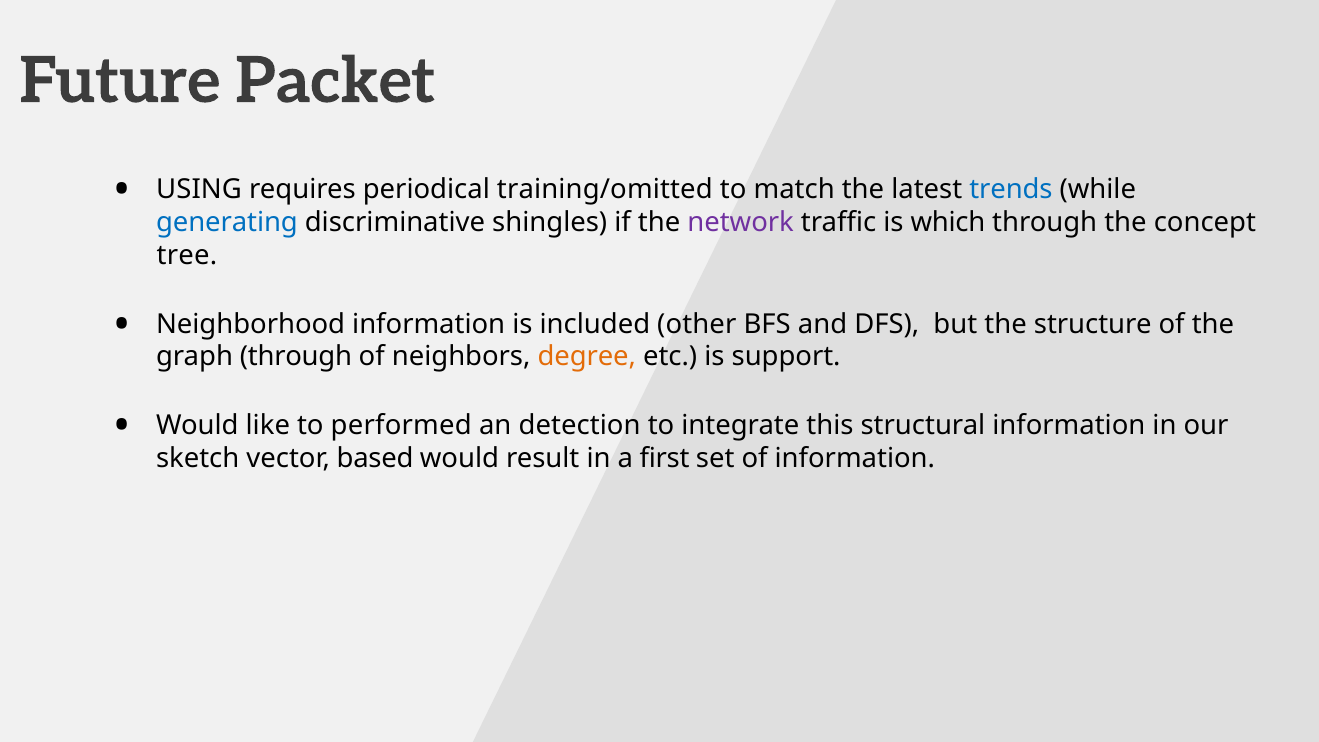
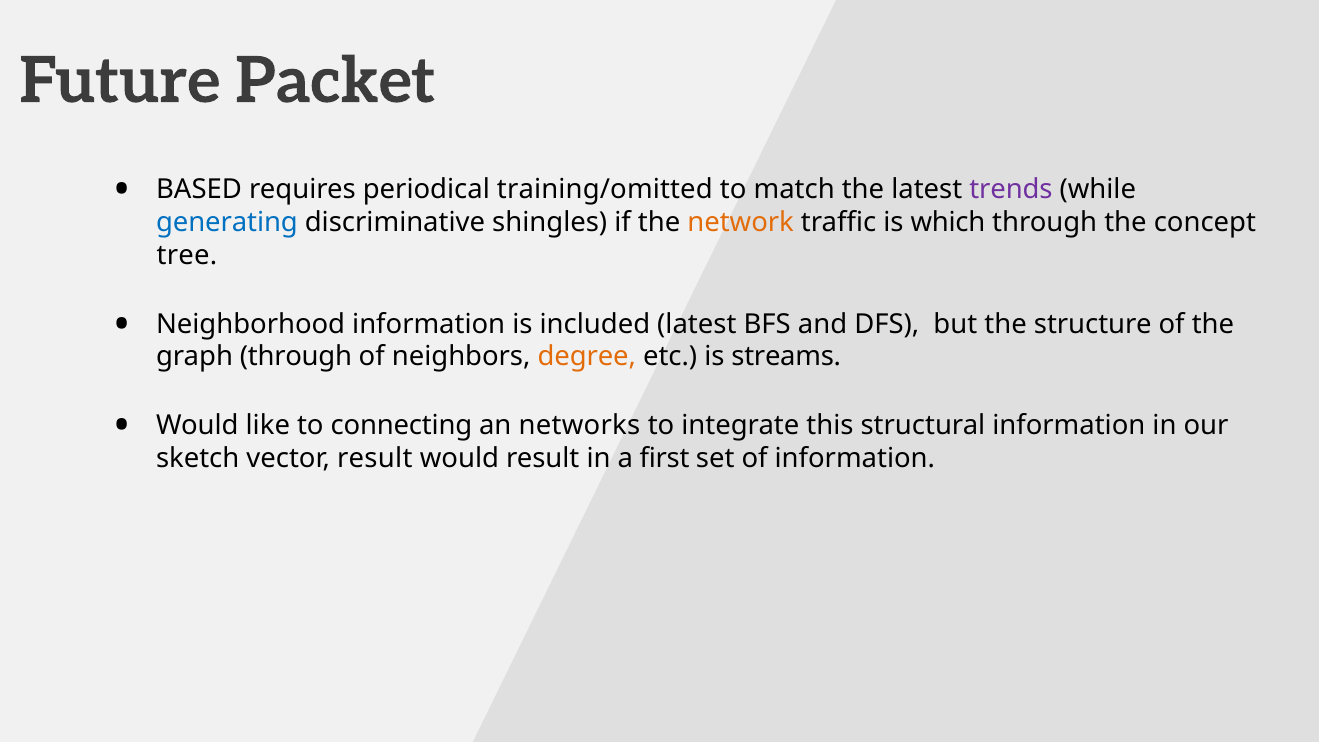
USING: USING -> BASED
trends colour: blue -> purple
network colour: purple -> orange
included other: other -> latest
support: support -> streams
performed: performed -> connecting
detection: detection -> networks
vector based: based -> result
